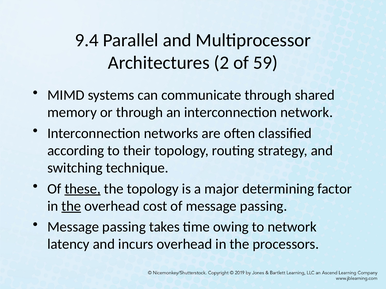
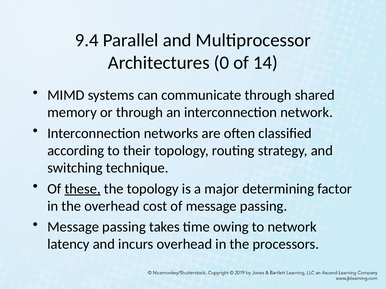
2: 2 -> 0
59: 59 -> 14
the at (71, 206) underline: present -> none
